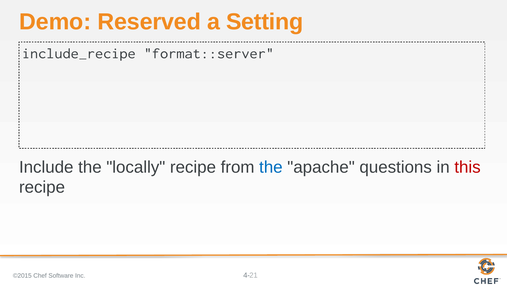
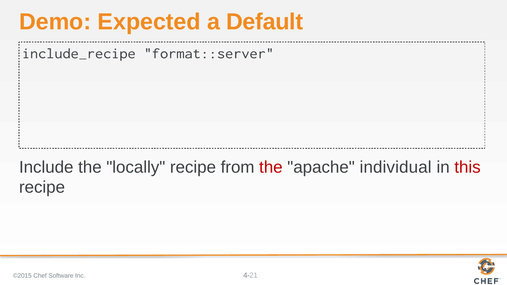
Reserved: Reserved -> Expected
Setting: Setting -> Default
the at (271, 167) colour: blue -> red
questions: questions -> individual
